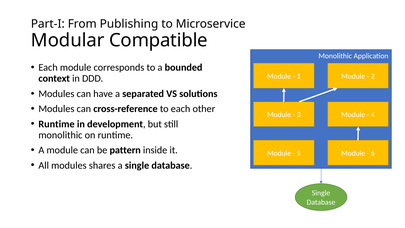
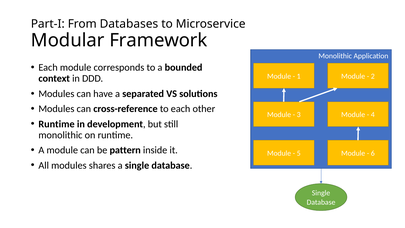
Publishing: Publishing -> Databases
Compatible: Compatible -> Framework
